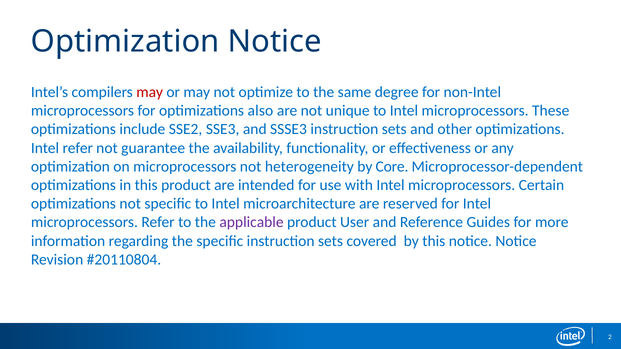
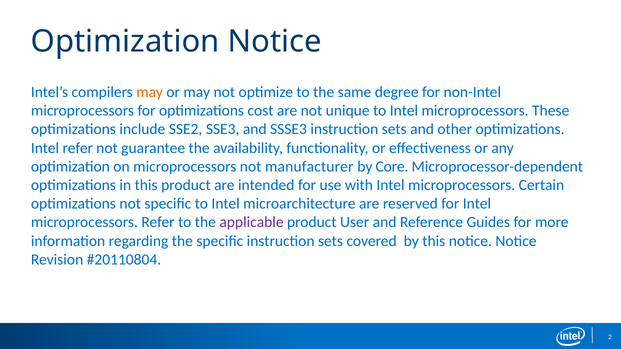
may at (150, 92) colour: red -> orange
also: also -> cost
heterogeneity: heterogeneity -> manufacturer
